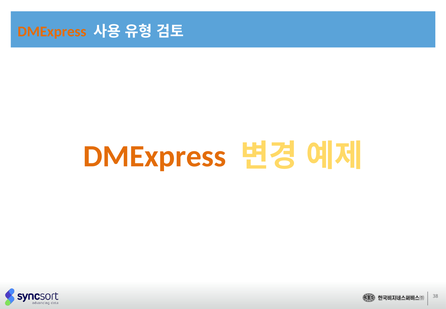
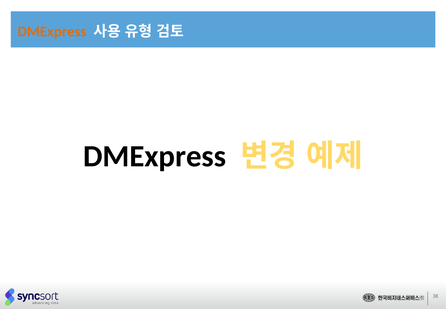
DMExpress at (155, 156) colour: orange -> black
